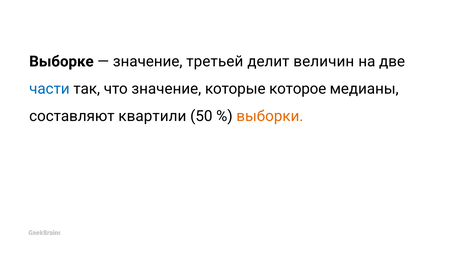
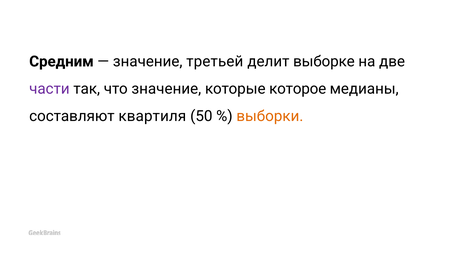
Выборке: Выборке -> Средним
величин: величин -> выборке
части colour: blue -> purple
квартили: квартили -> квартиля
